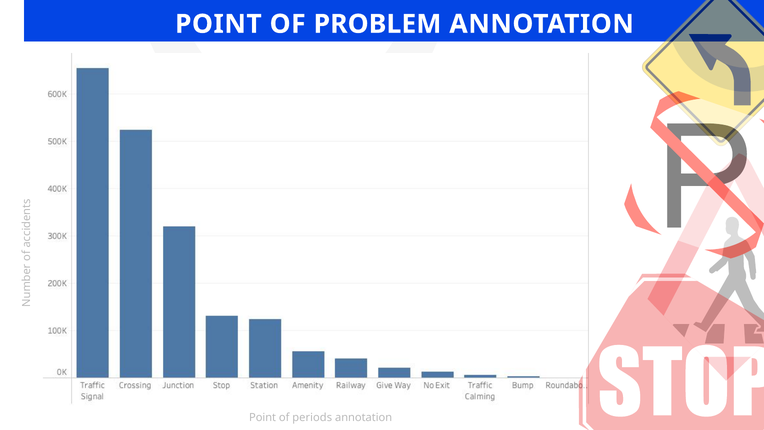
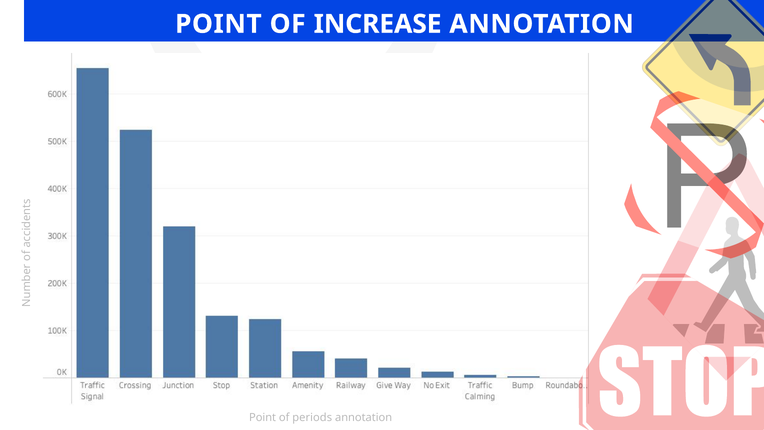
PROBLEM: PROBLEM -> INCREASE
